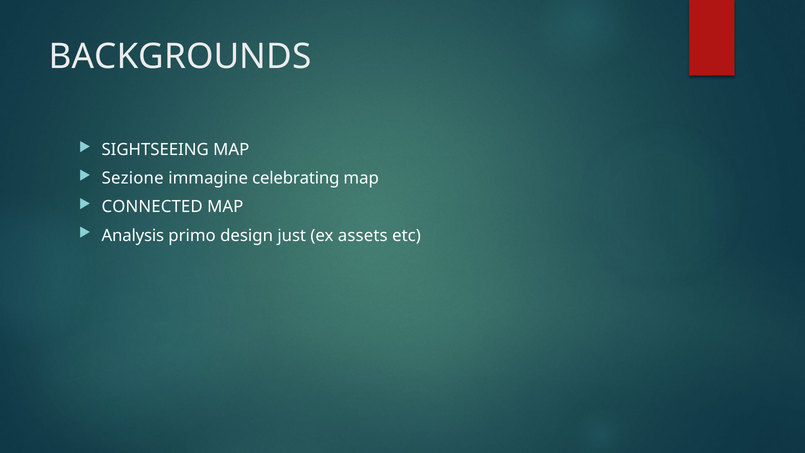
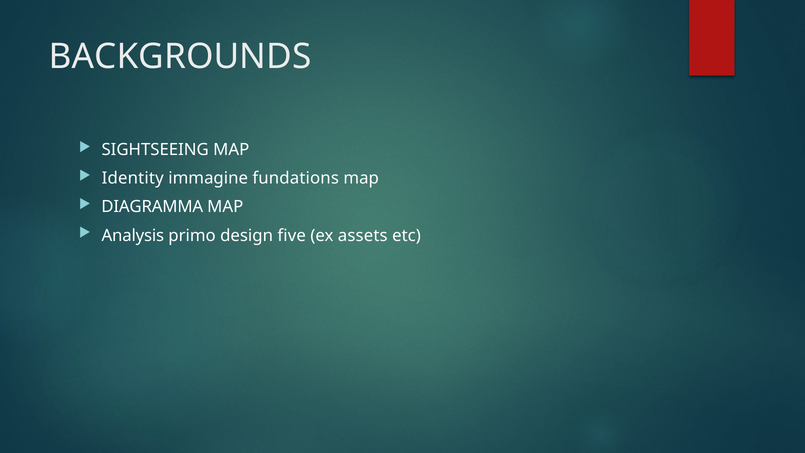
Sezione: Sezione -> Identity
celebrating: celebrating -> fundations
CONNECTED: CONNECTED -> DIAGRAMMA
just: just -> five
